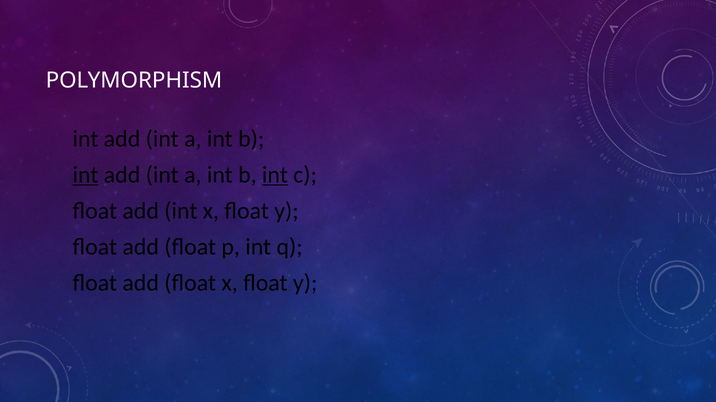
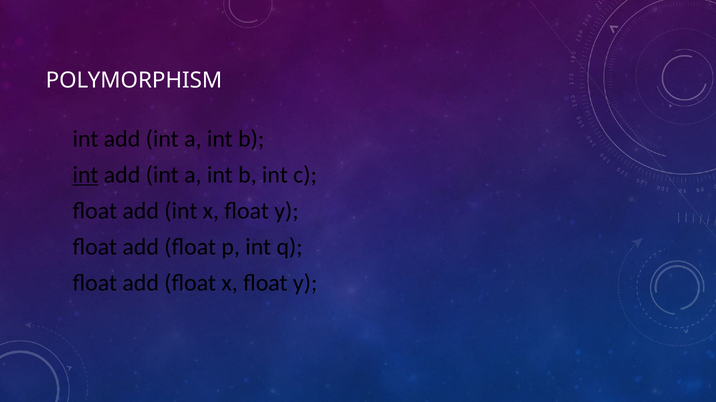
int at (275, 175) underline: present -> none
